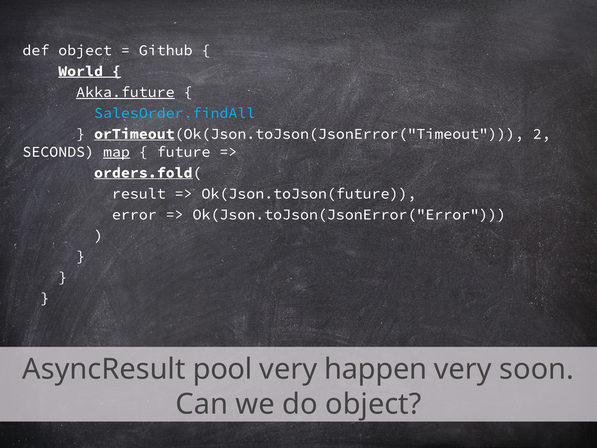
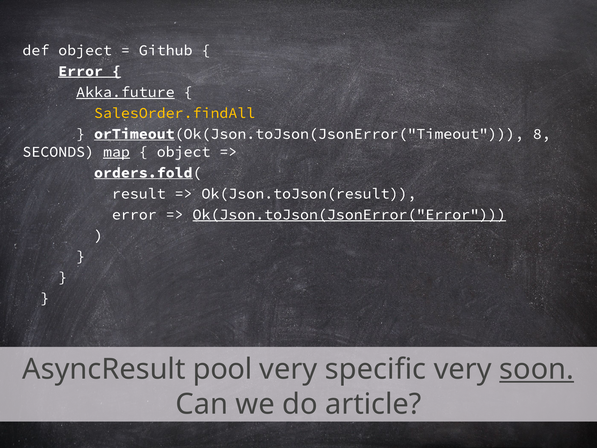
World at (81, 71): World -> Error
SalesOrder.findAll colour: light blue -> yellow
2: 2 -> 8
future at (184, 152): future -> object
Ok(Json.toJson(future: Ok(Json.toJson(future -> Ok(Json.toJson(result
Ok(Json.toJson(JsonError("Error underline: none -> present
happen: happen -> specific
soon underline: none -> present
do object: object -> article
